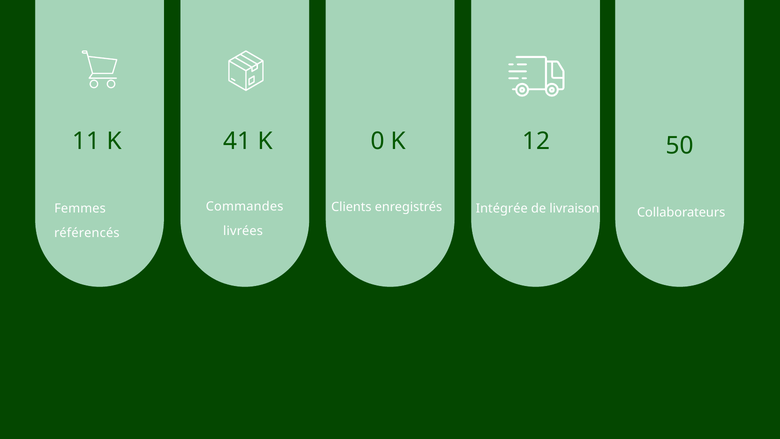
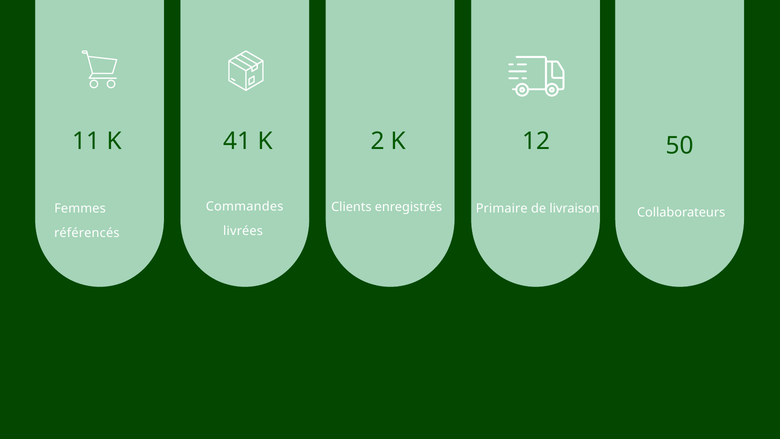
0: 0 -> 2
Intégrée: Intégrée -> Primaire
